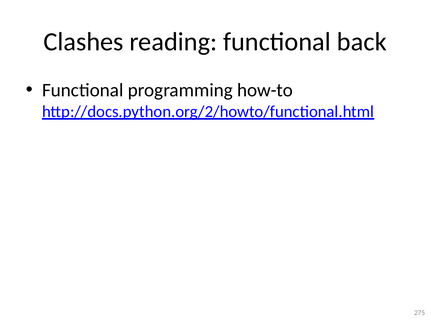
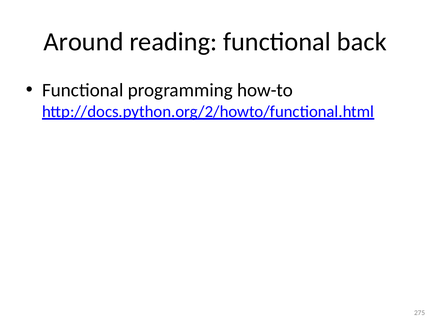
Clashes: Clashes -> Around
